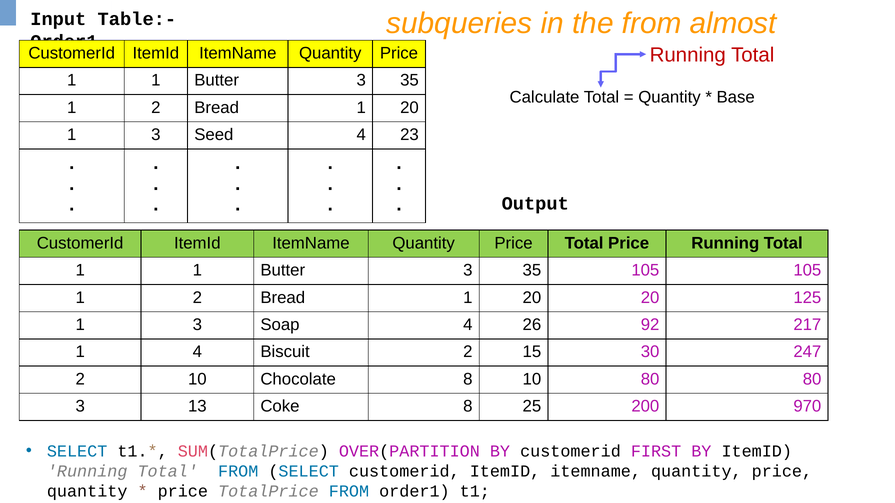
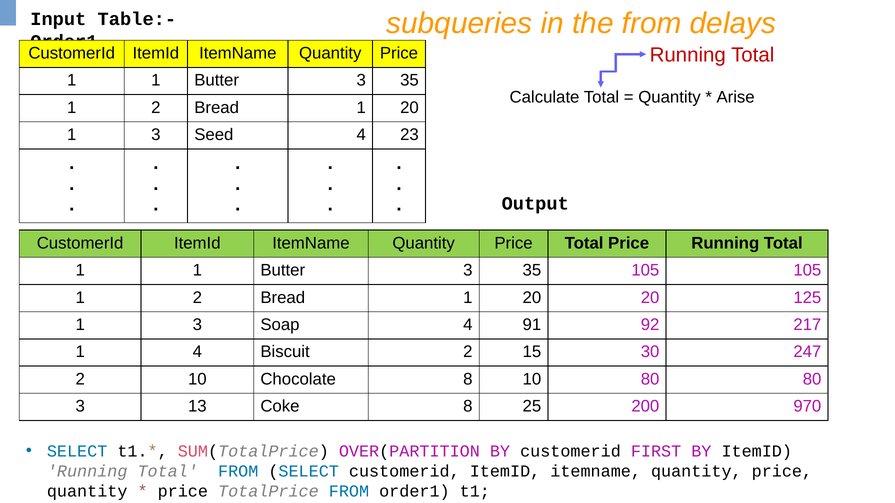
almost: almost -> delays
Base: Base -> Arise
26: 26 -> 91
